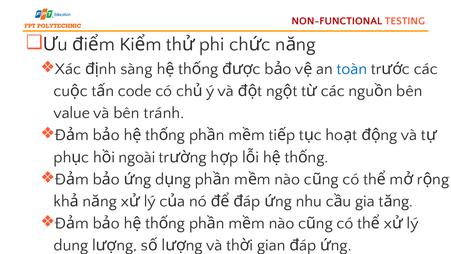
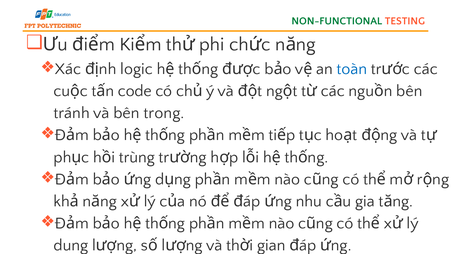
NON-FUNCTIONAL colour: red -> green
sàng: sàng -> logic
value: value -> tránh
tránh: tránh -> trong
ngoài: ngoài -> trùng
